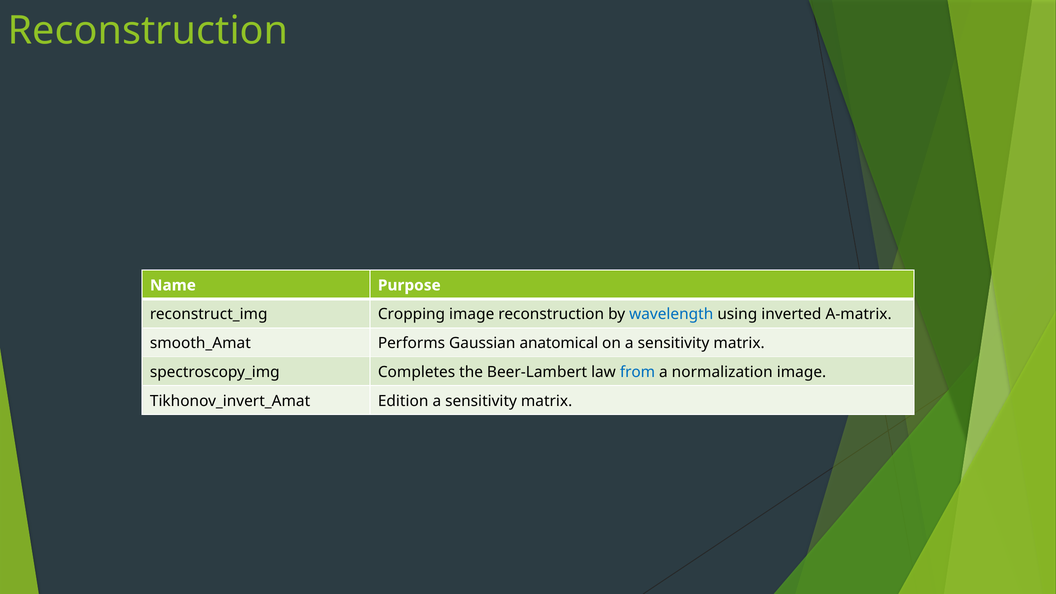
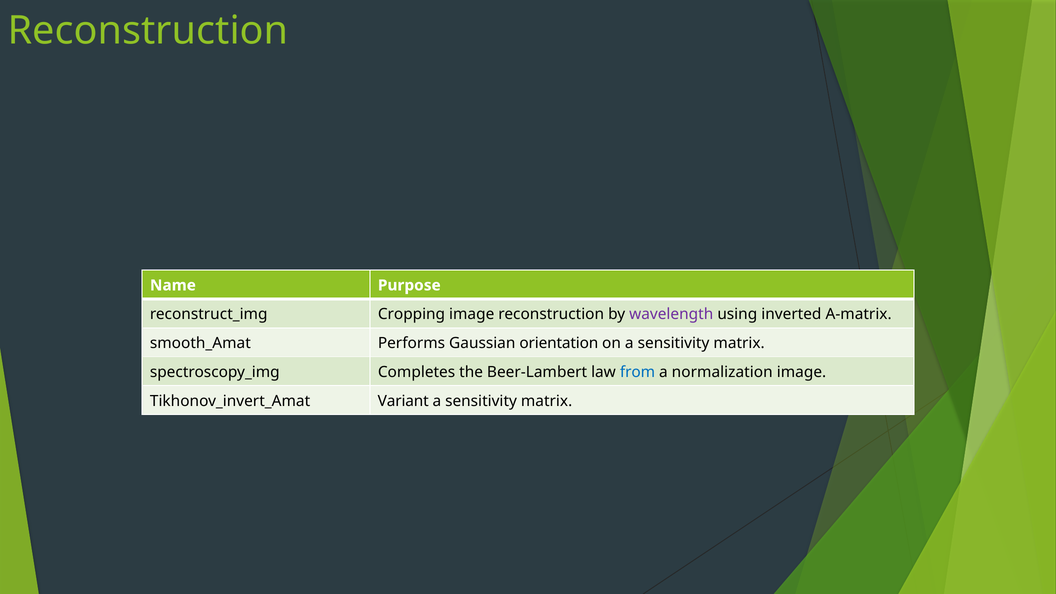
wavelength colour: blue -> purple
anatomical: anatomical -> orientation
Edition: Edition -> Variant
